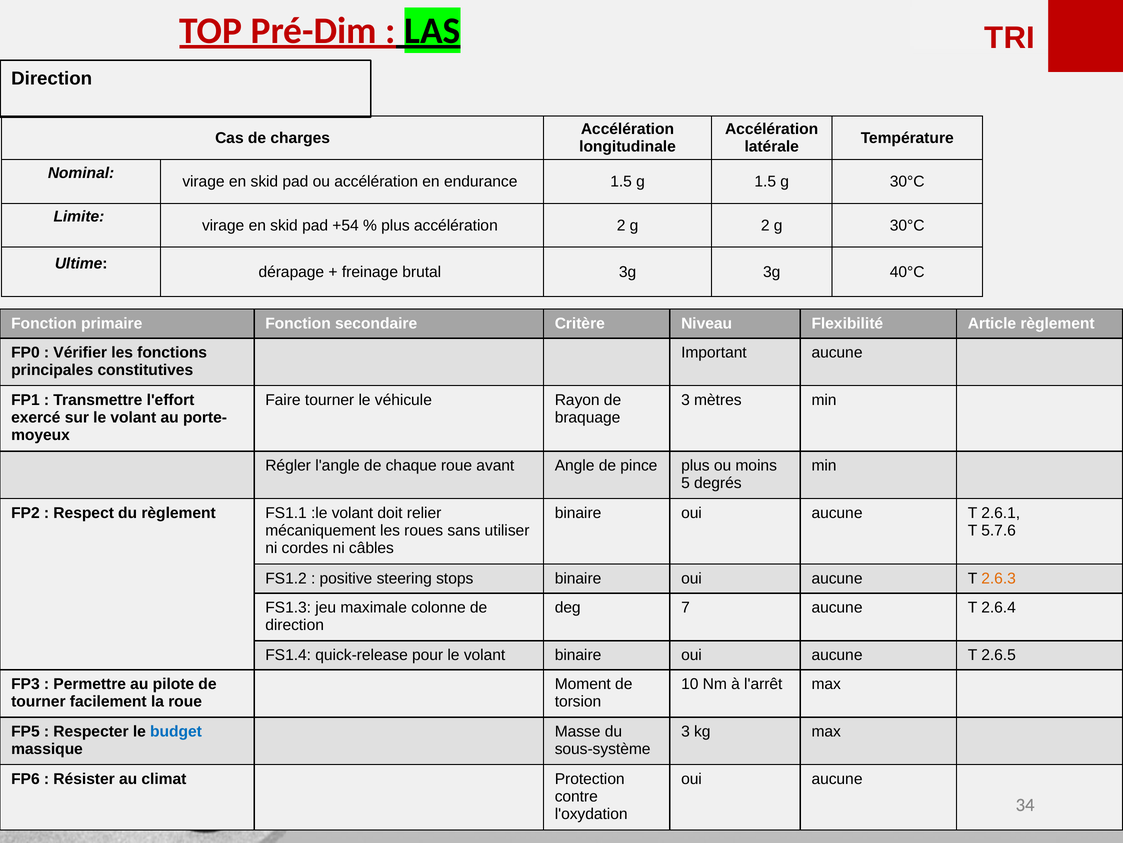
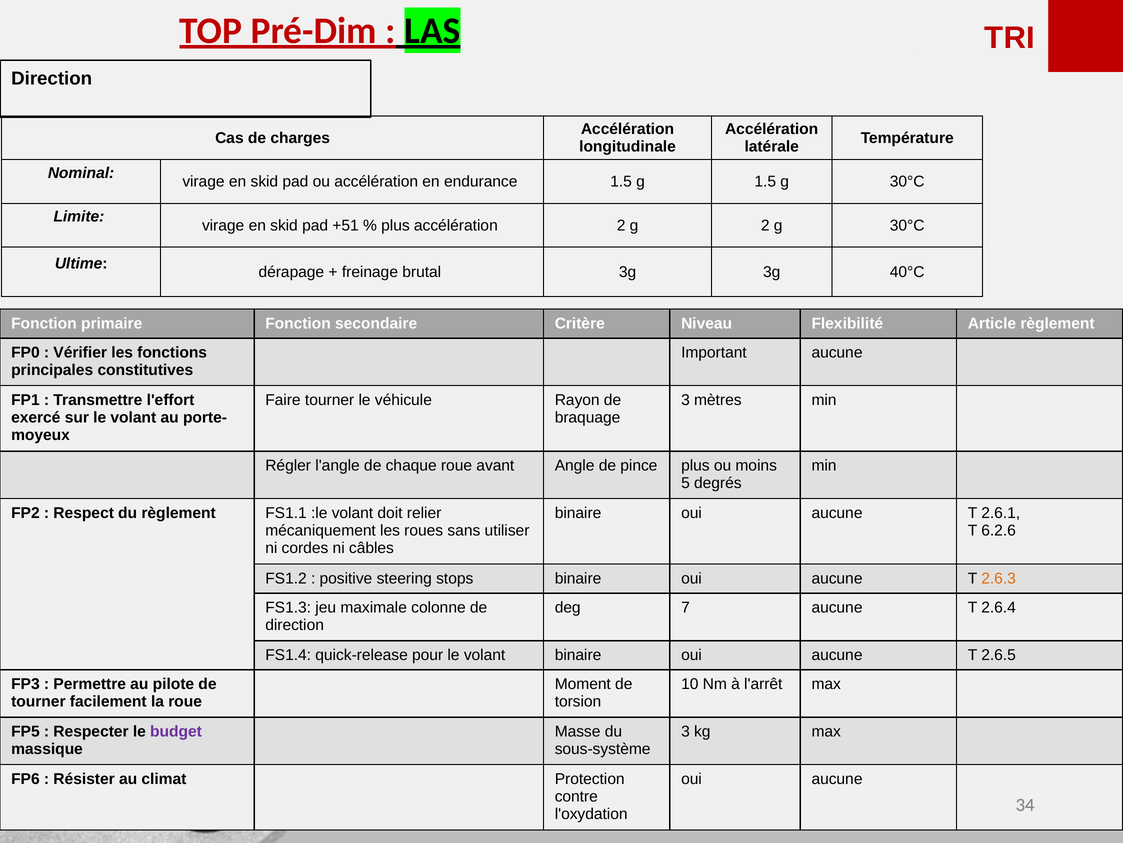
+54: +54 -> +51
5.7.6: 5.7.6 -> 6.2.6
budget colour: blue -> purple
